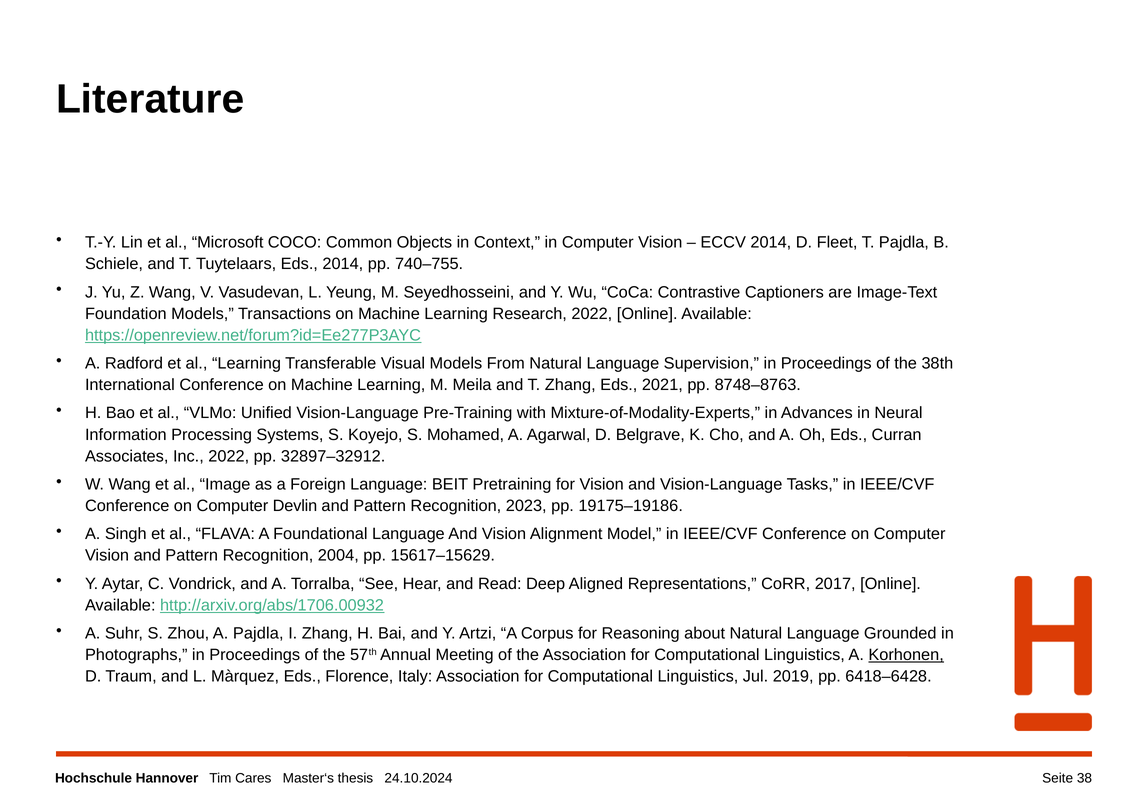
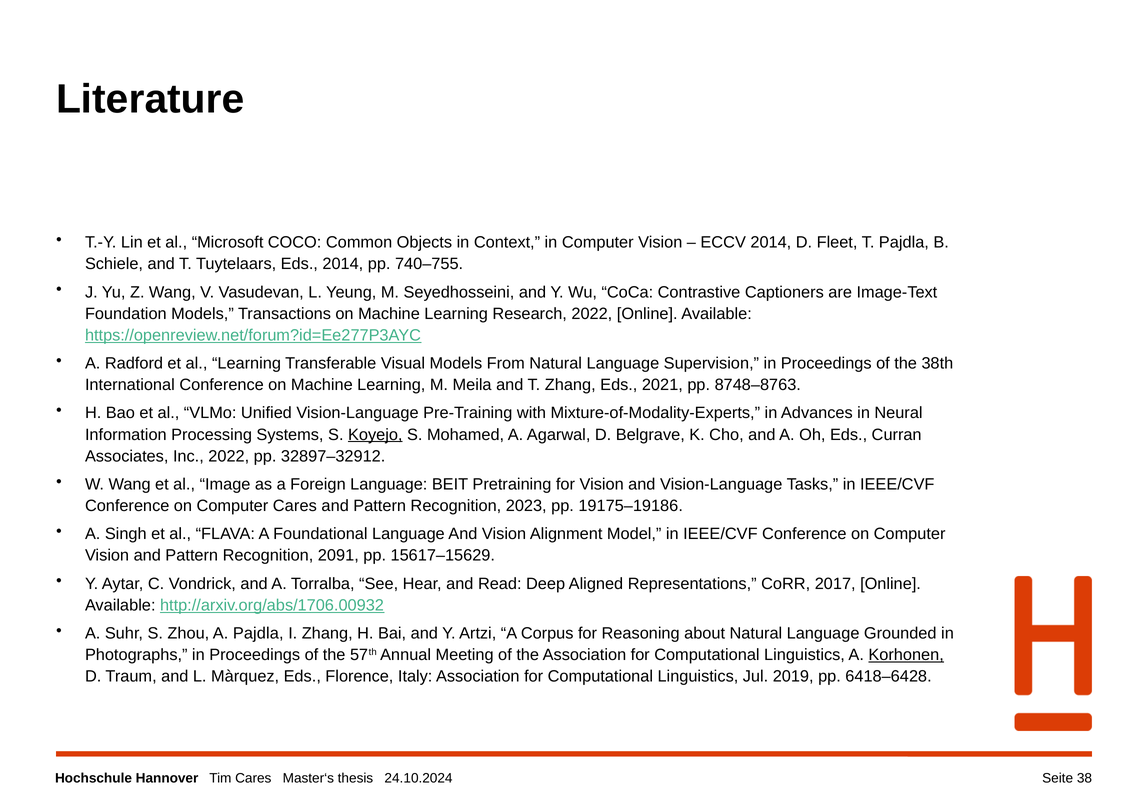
Koyejo underline: none -> present
Computer Devlin: Devlin -> Cares
2004: 2004 -> 2091
